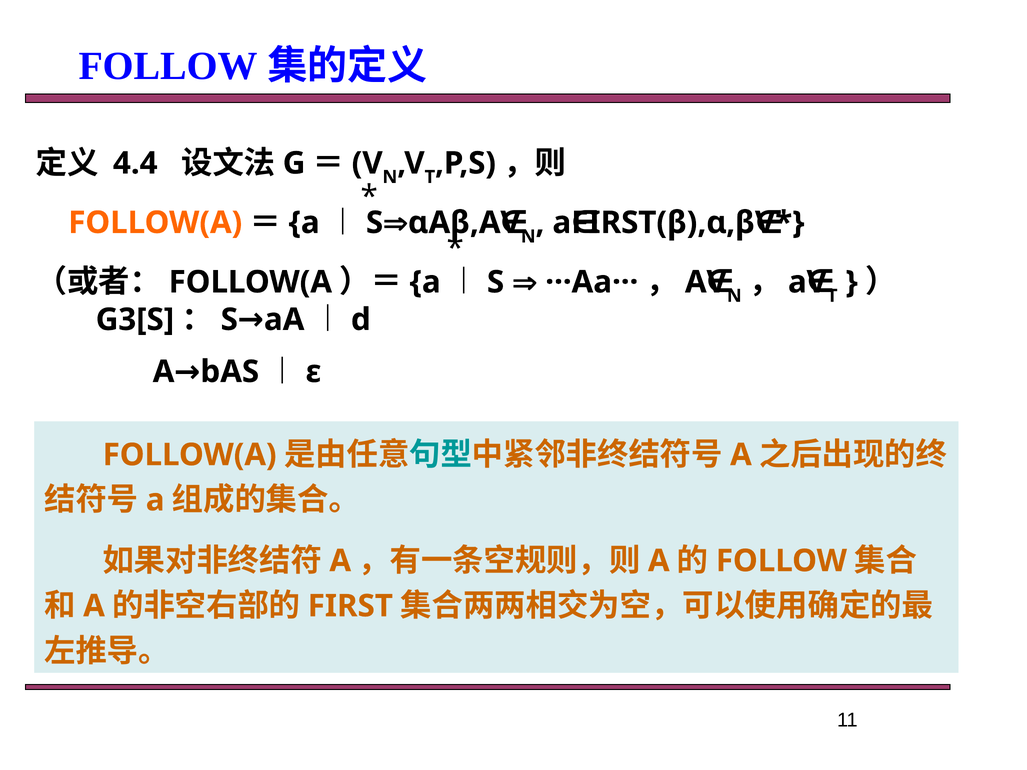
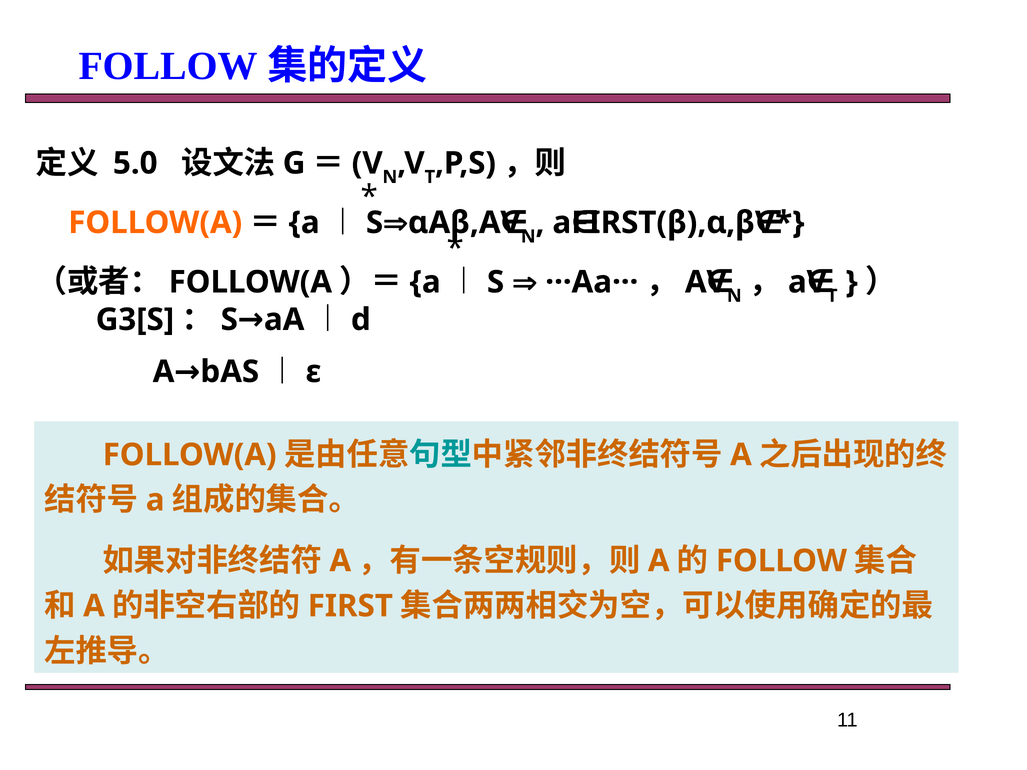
4.4: 4.4 -> 5.0
